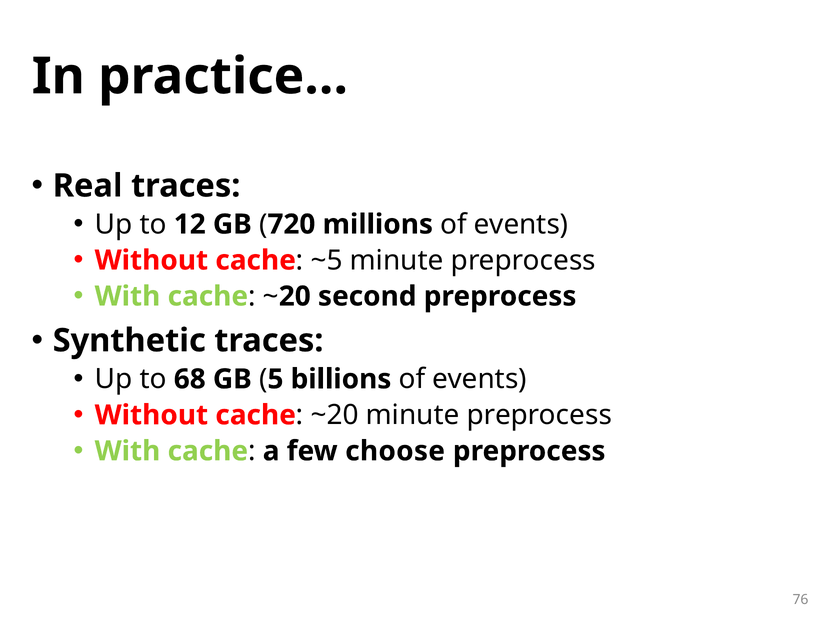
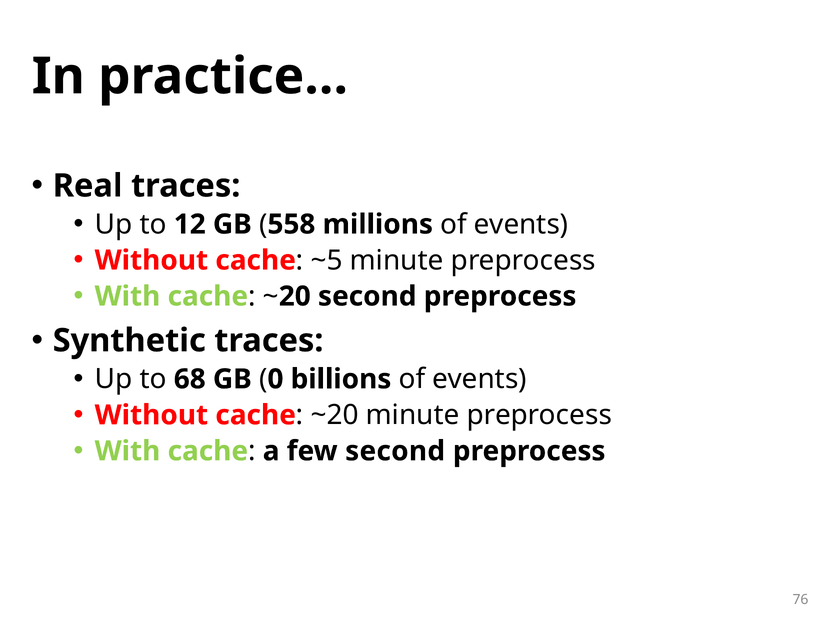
720: 720 -> 558
5: 5 -> 0
few choose: choose -> second
